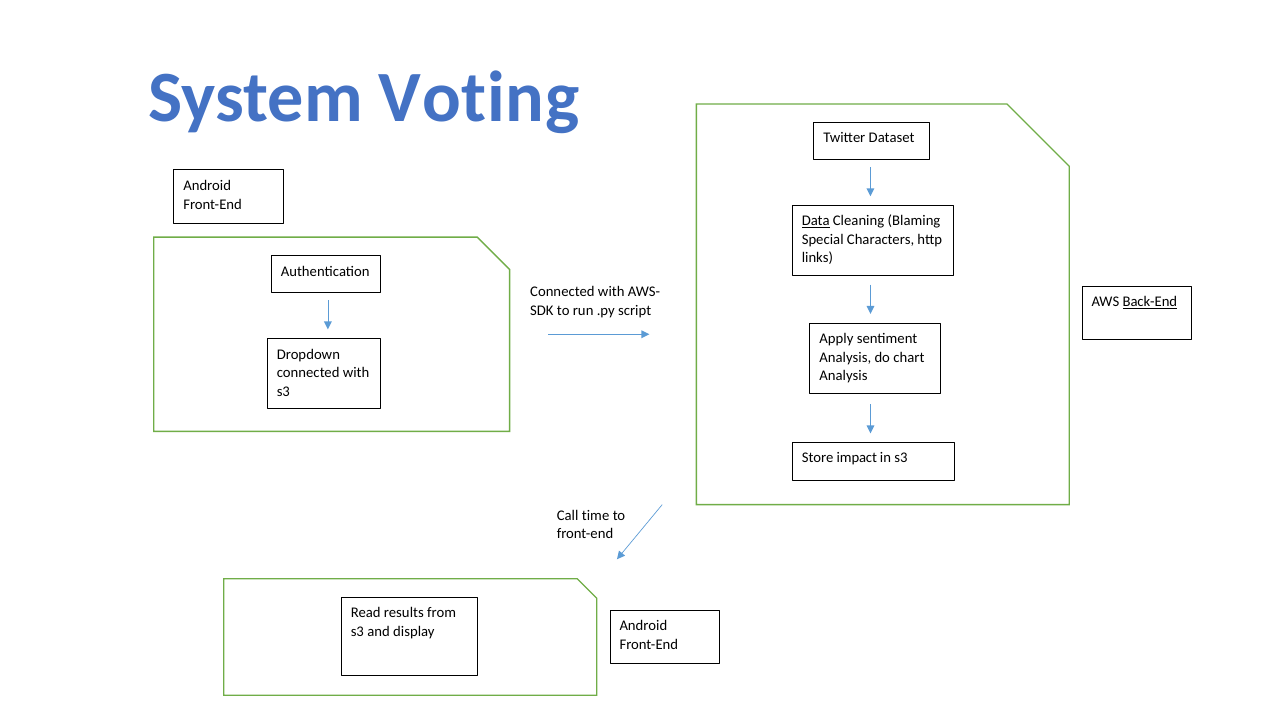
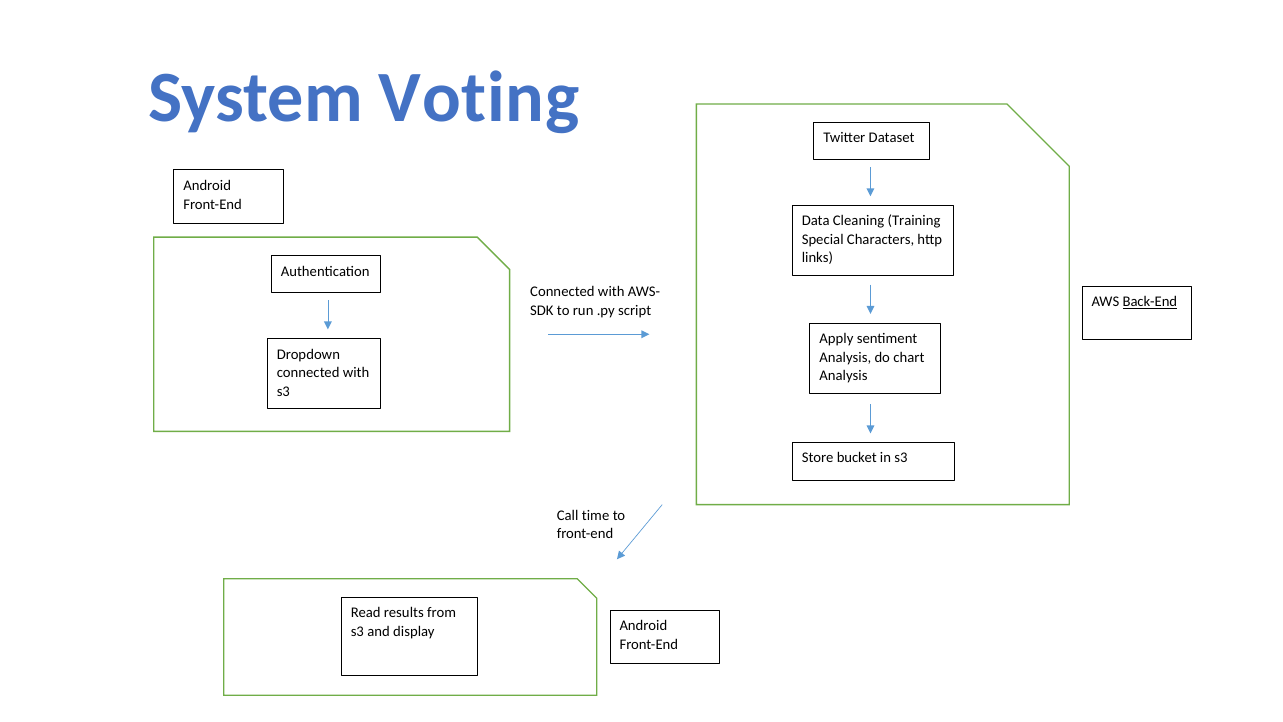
Data underline: present -> none
Blaming: Blaming -> Training
impact: impact -> bucket
